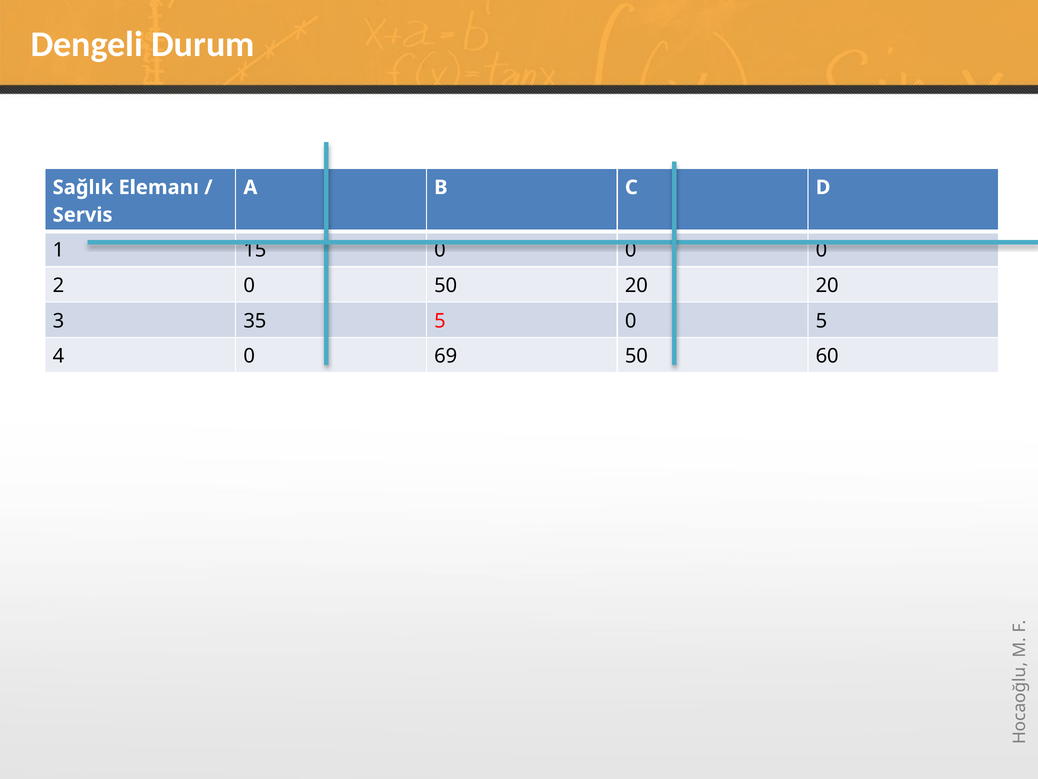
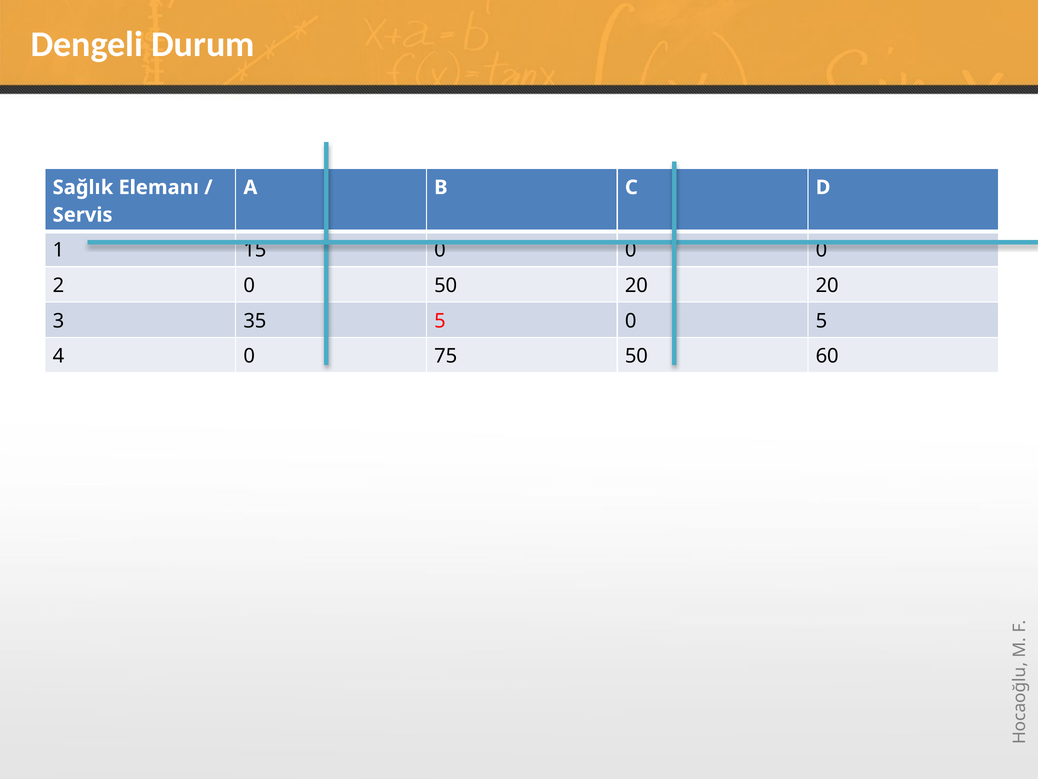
69: 69 -> 75
